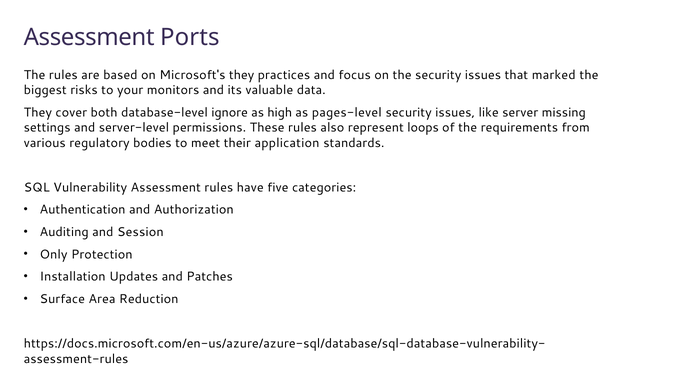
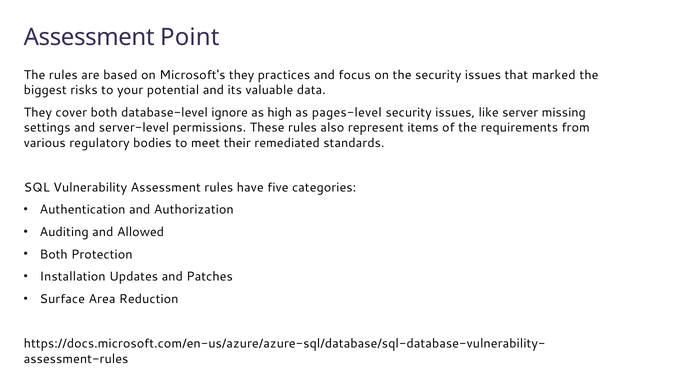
Ports: Ports -> Point
monitors: monitors -> potential
loops: loops -> items
application: application -> remediated
Session: Session -> Allowed
Only at (54, 255): Only -> Both
